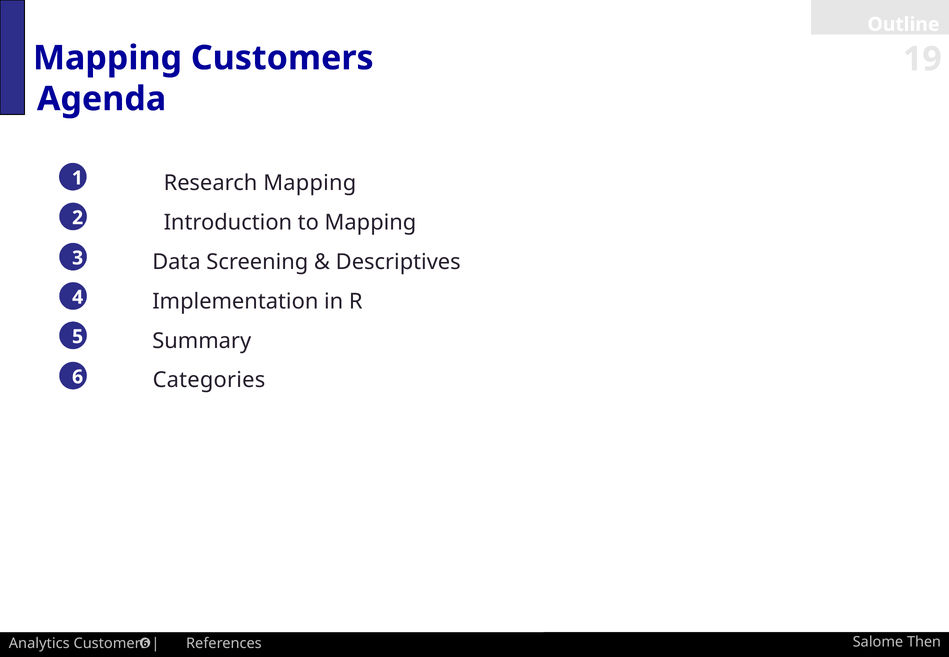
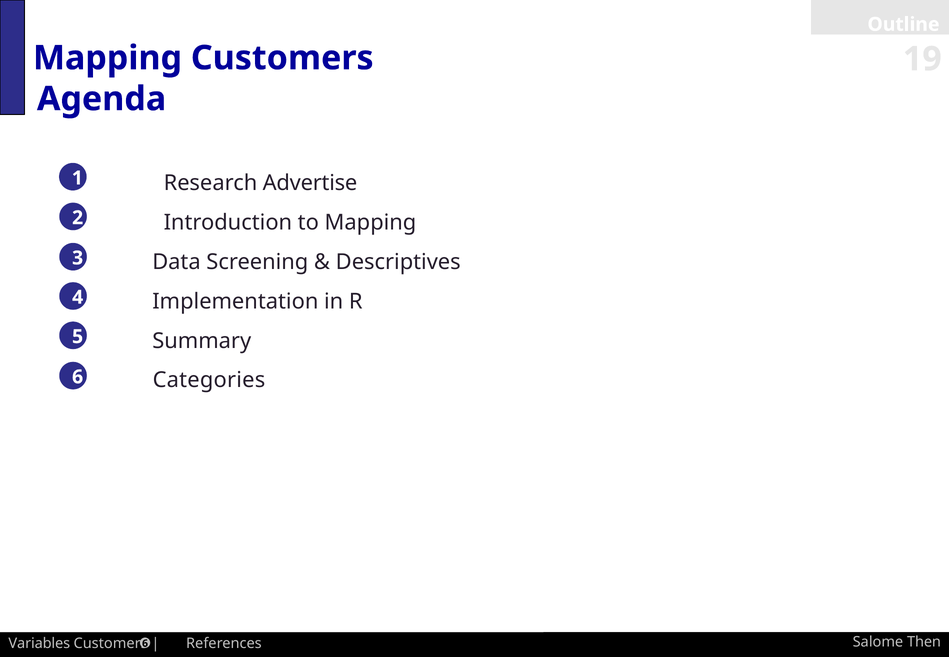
Research Mapping: Mapping -> Advertise
Analytics: Analytics -> Variables
